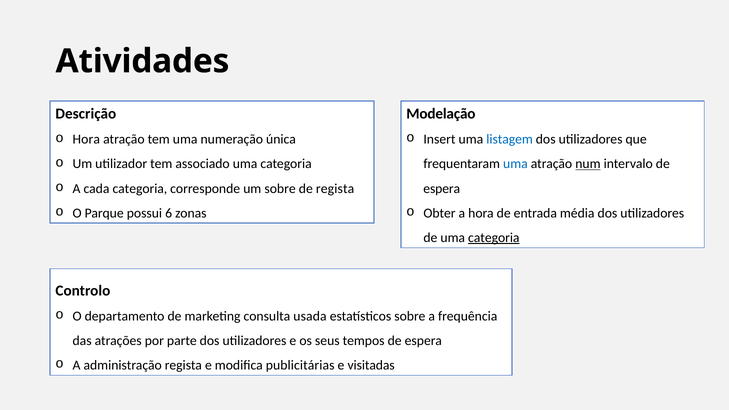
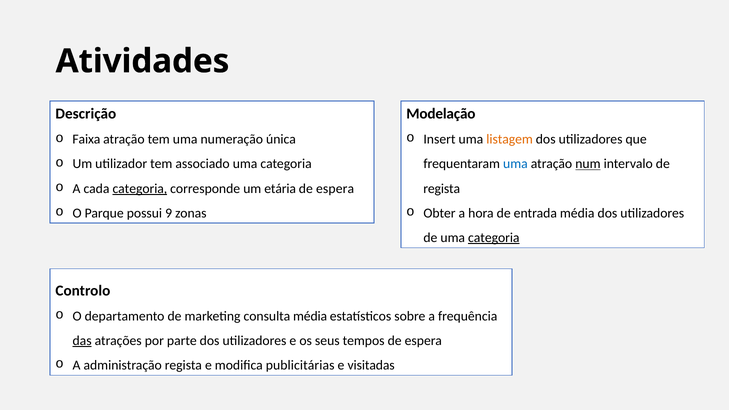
o Hora: Hora -> Faixa
listagem colour: blue -> orange
categoria at (140, 189) underline: none -> present
um sobre: sobre -> etária
regista at (335, 189): regista -> espera
espera at (442, 189): espera -> regista
6: 6 -> 9
consulta usada: usada -> média
das underline: none -> present
